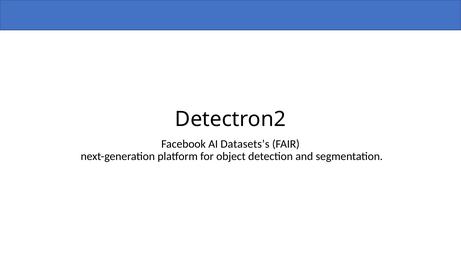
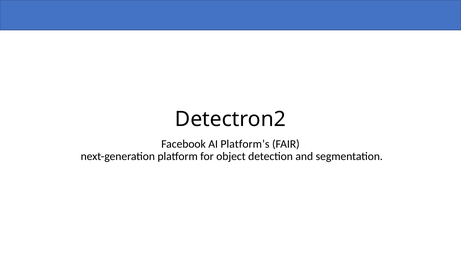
Datasets’s: Datasets’s -> Platform’s
